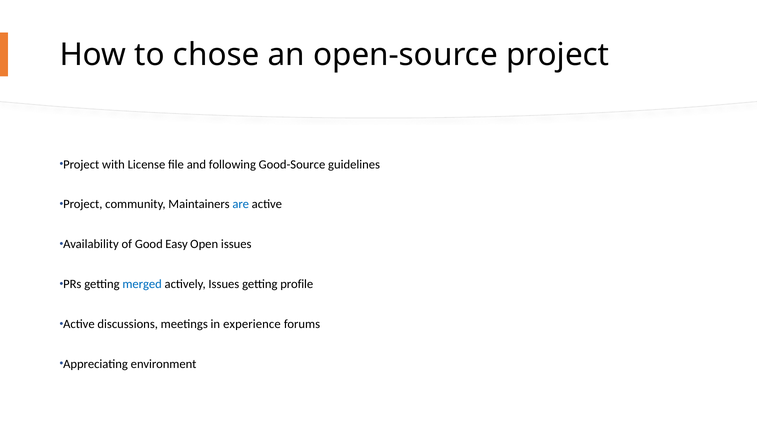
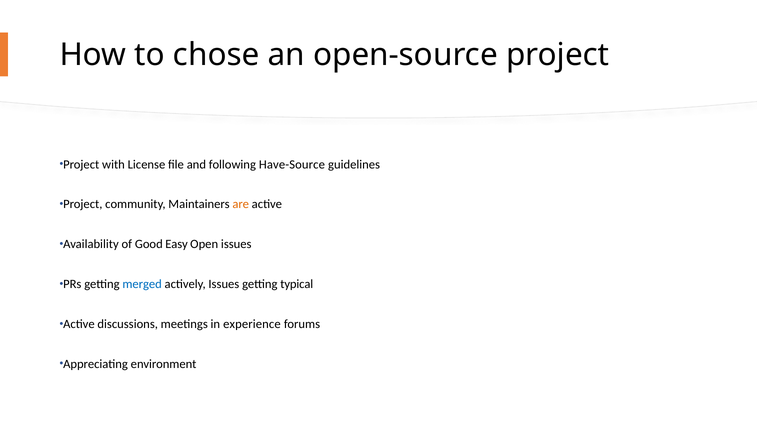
Good-Source: Good-Source -> Have-Source
are colour: blue -> orange
profile: profile -> typical
